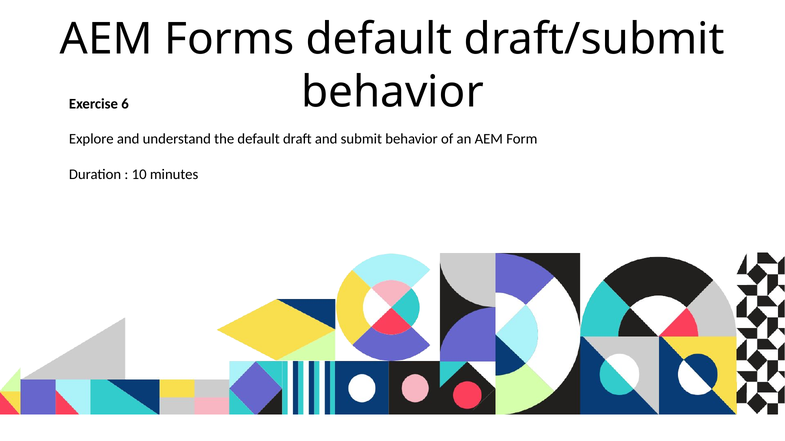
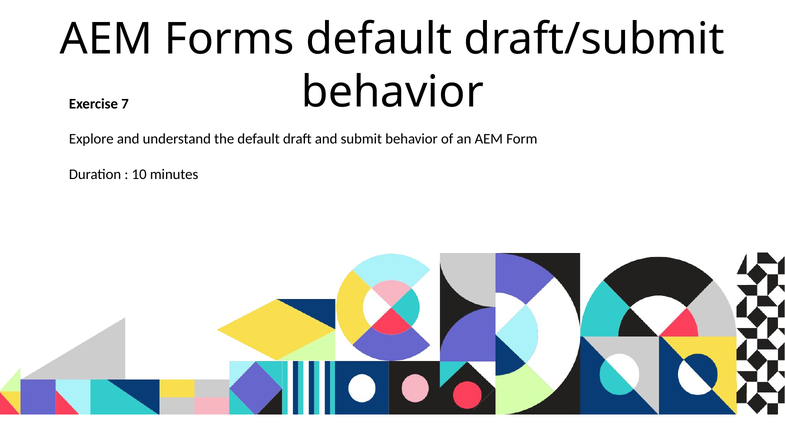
6: 6 -> 7
